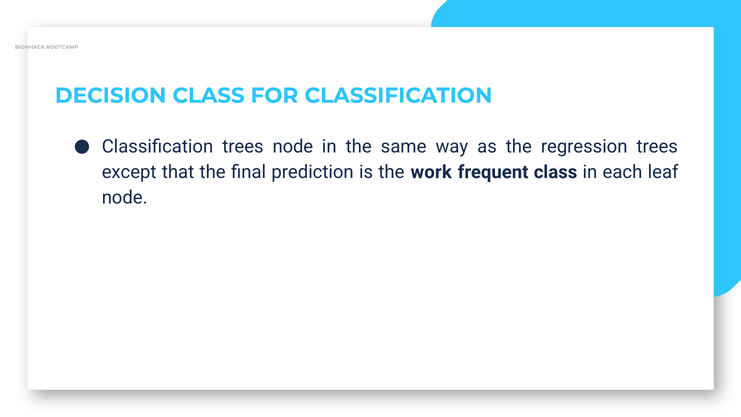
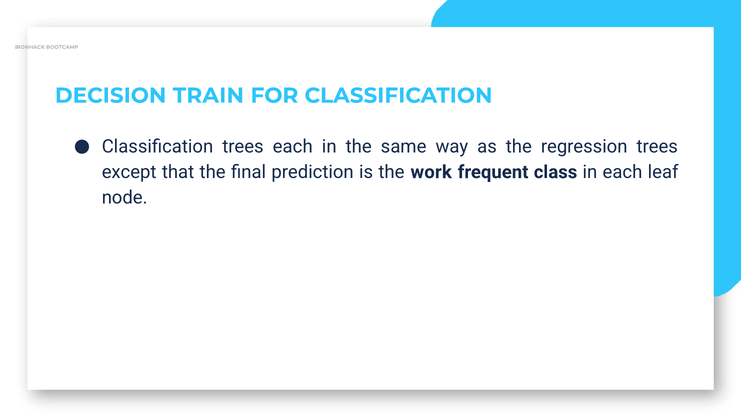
DECISION CLASS: CLASS -> TRAIN
trees node: node -> each
